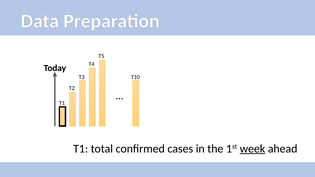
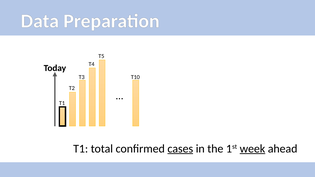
cases underline: none -> present
